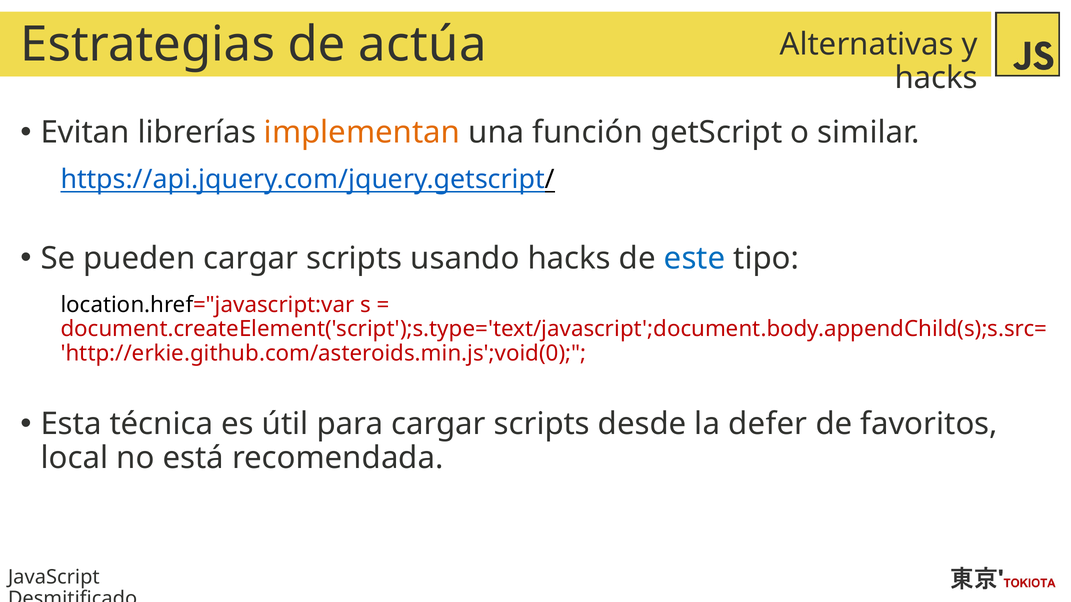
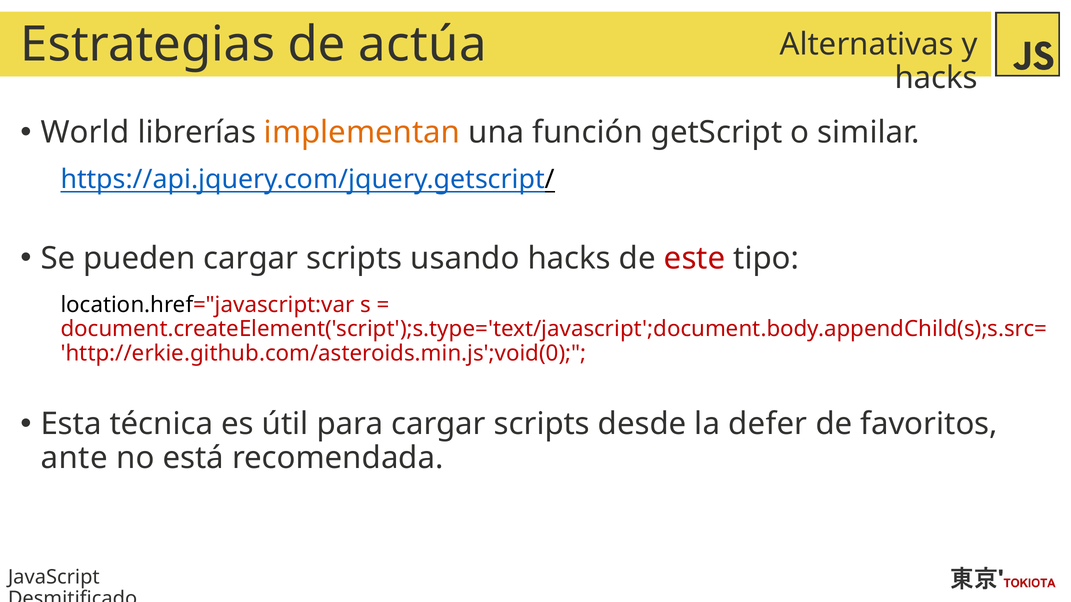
Evitan: Evitan -> World
este colour: blue -> red
local: local -> ante
